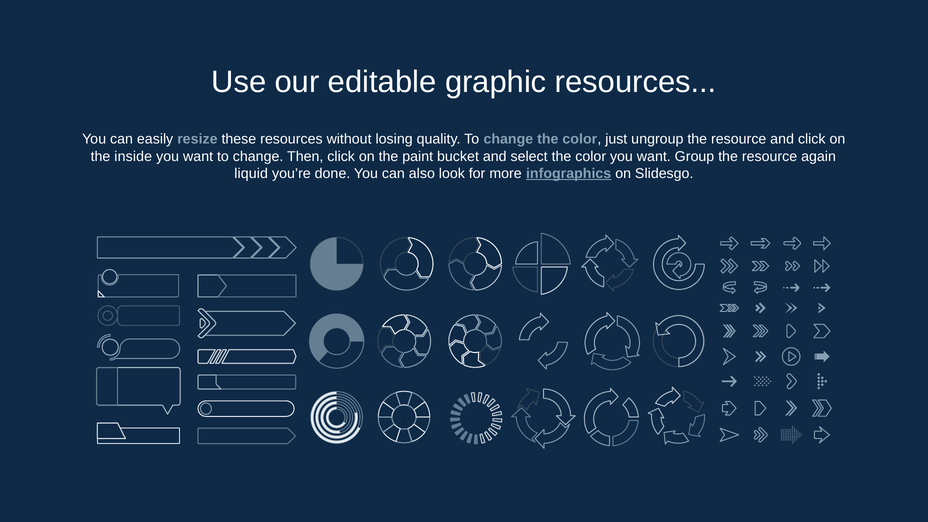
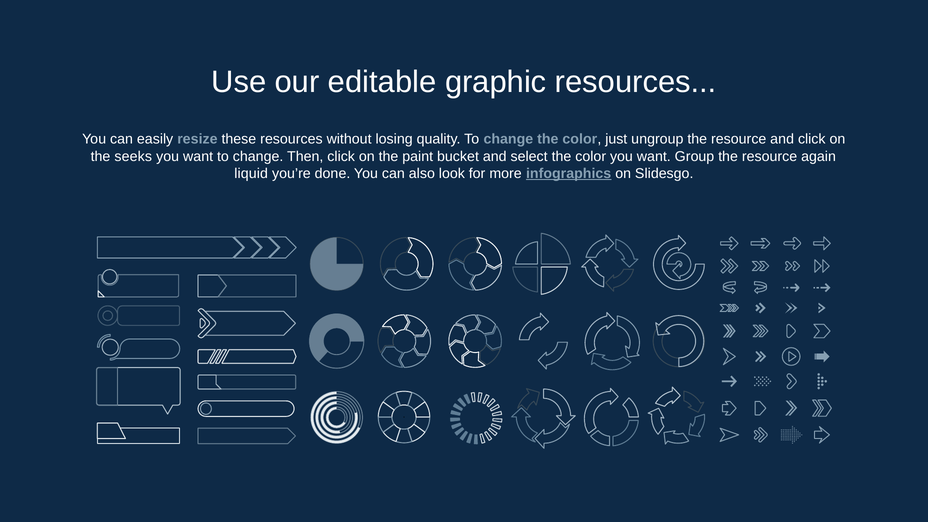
inside: inside -> seeks
